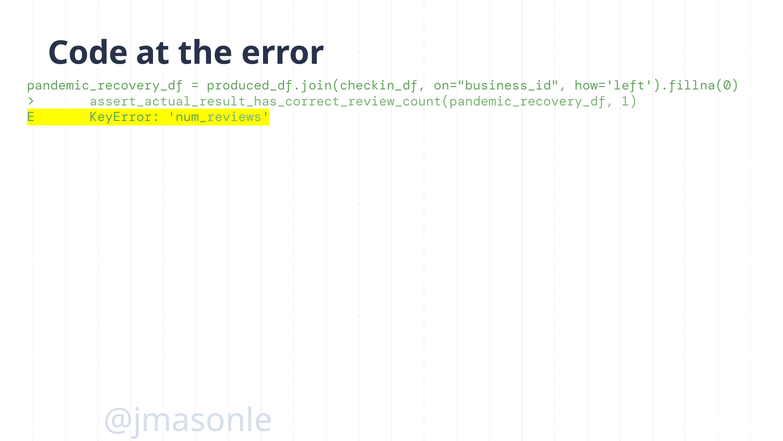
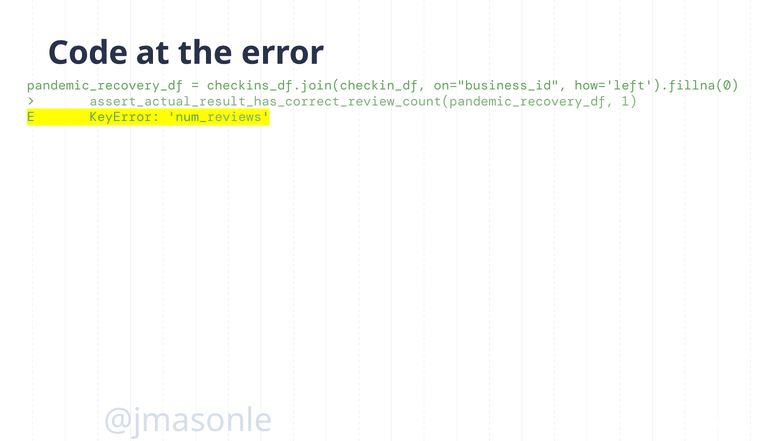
produced_df.join(checkin_df: produced_df.join(checkin_df -> checkins_df.join(checkin_df
